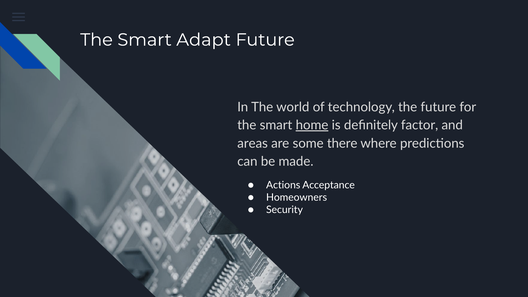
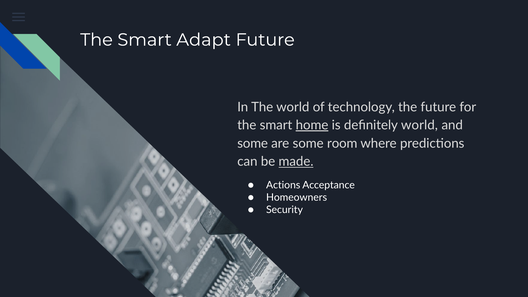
definitely factor: factor -> world
areas at (253, 143): areas -> some
there: there -> room
made underline: none -> present
